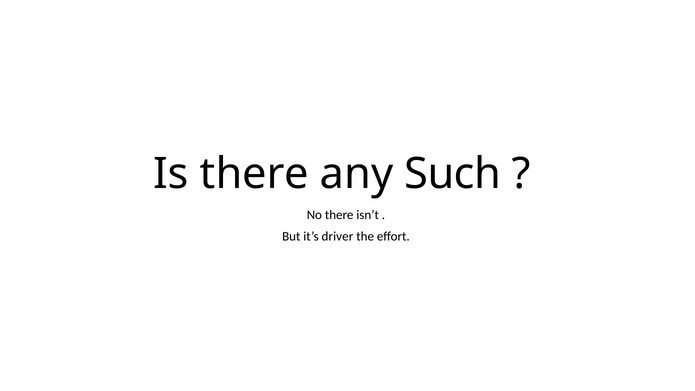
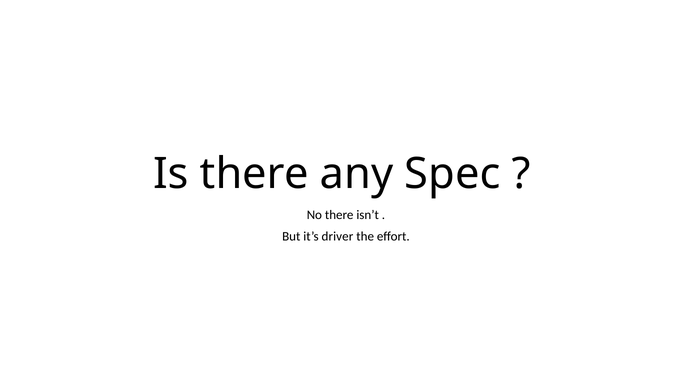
Such: Such -> Spec
